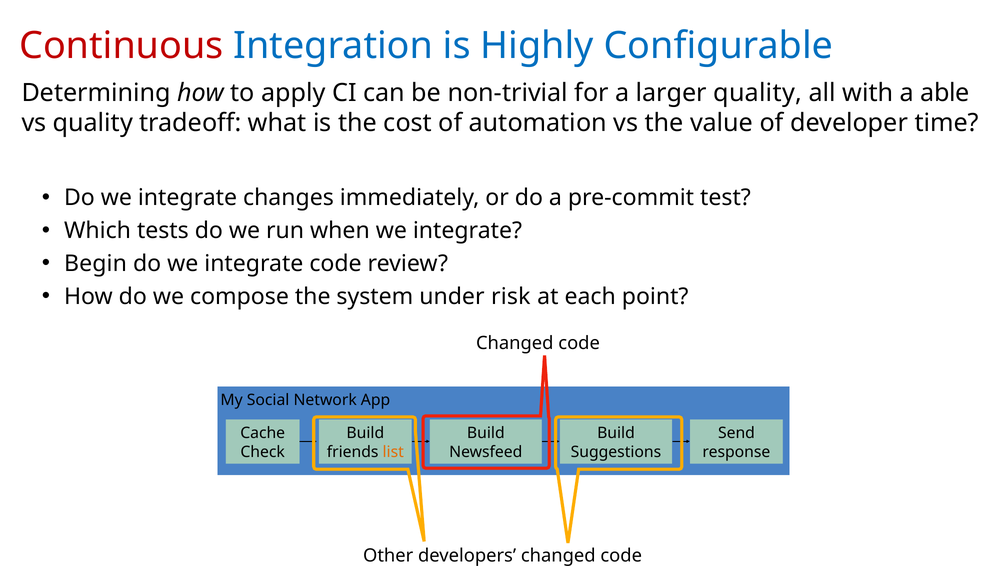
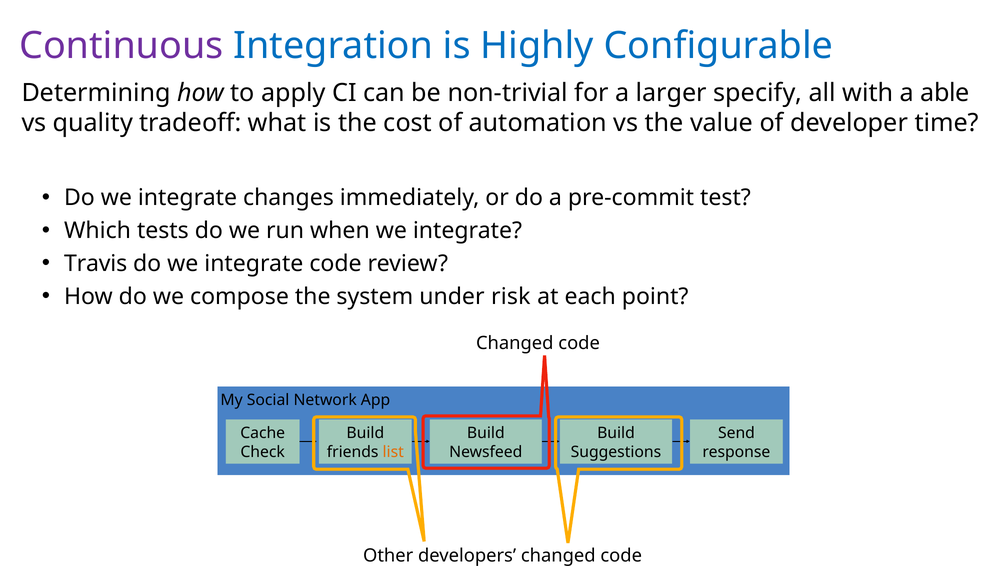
Continuous colour: red -> purple
larger quality: quality -> specify
Begin: Begin -> Travis
